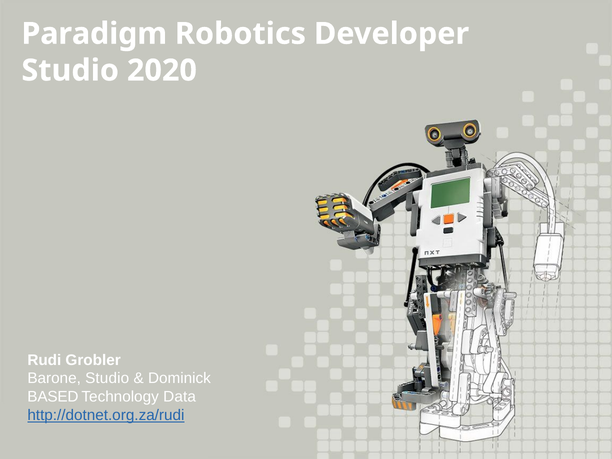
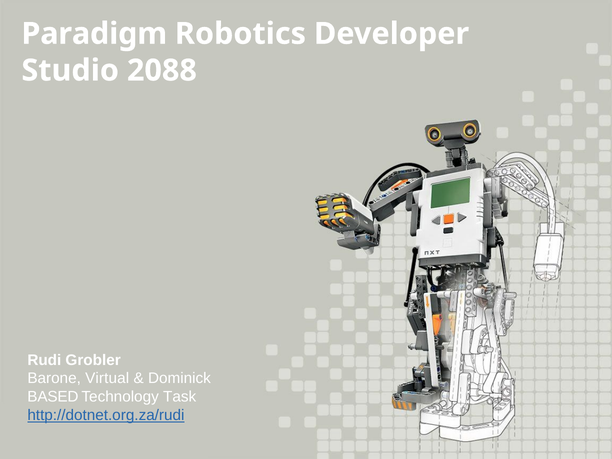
2020: 2020 -> 2088
Barone Studio: Studio -> Virtual
Data: Data -> Task
